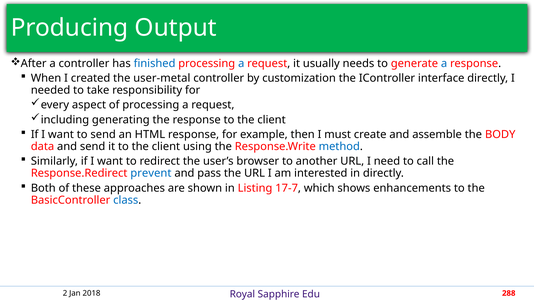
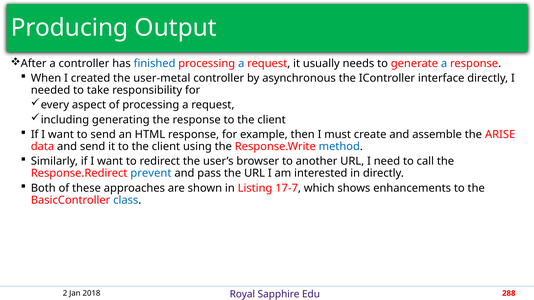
customization: customization -> asynchronous
BODY: BODY -> ARISE
